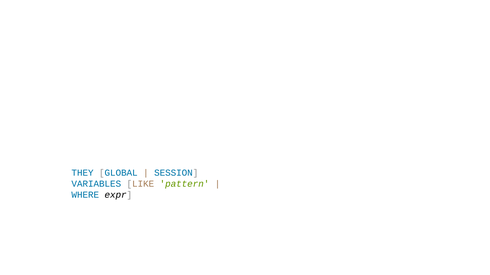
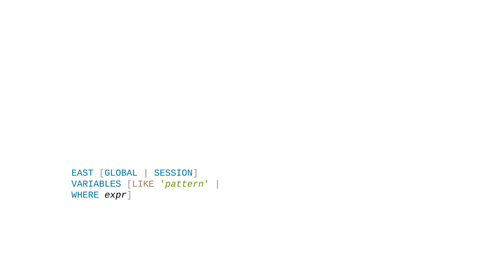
THEY: THEY -> EAST
